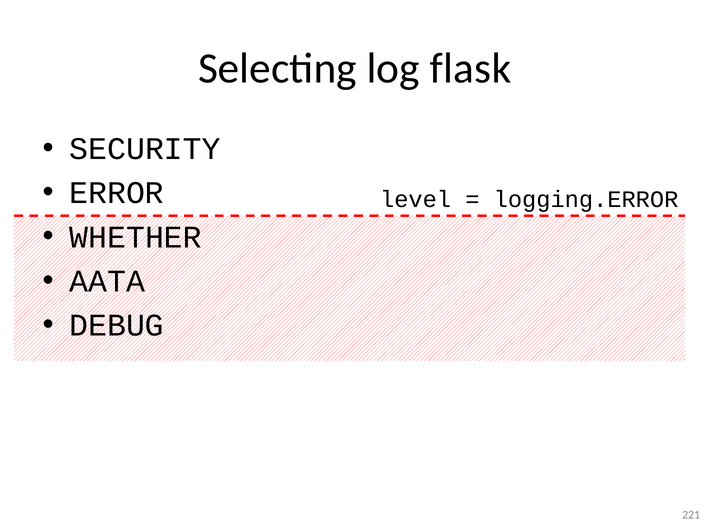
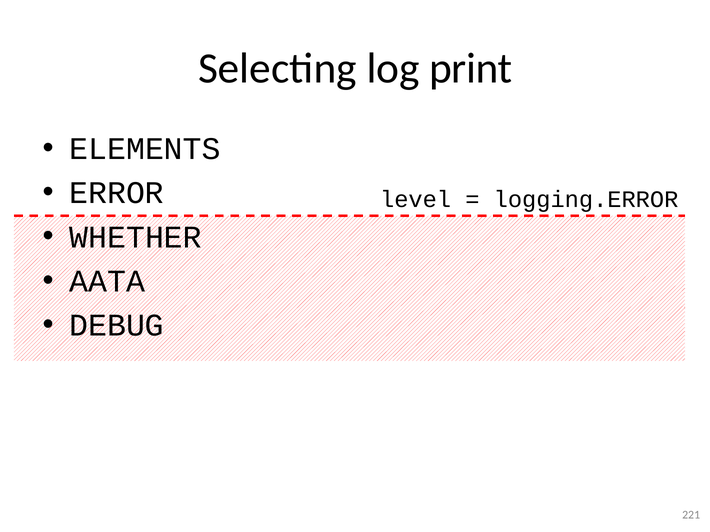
flask: flask -> print
SECURITY: SECURITY -> ELEMENTS
